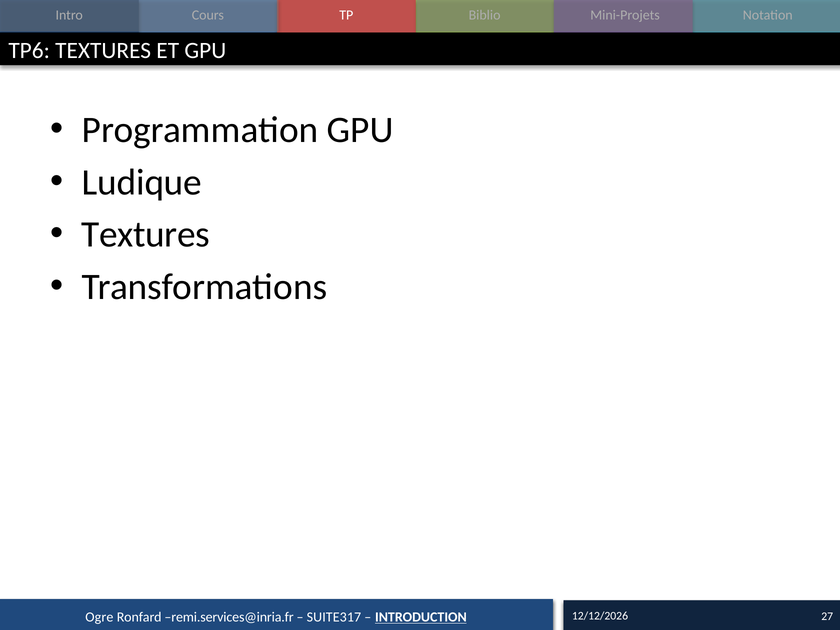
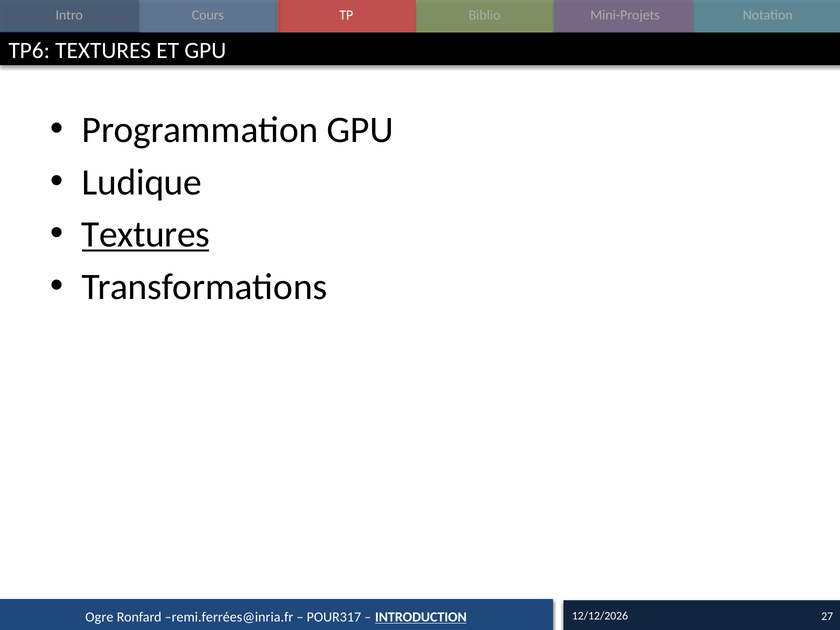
Textures at (146, 235) underline: none -> present
remi.services@inria.fr: remi.services@inria.fr -> remi.ferrées@inria.fr
SUITE317: SUITE317 -> POUR317
